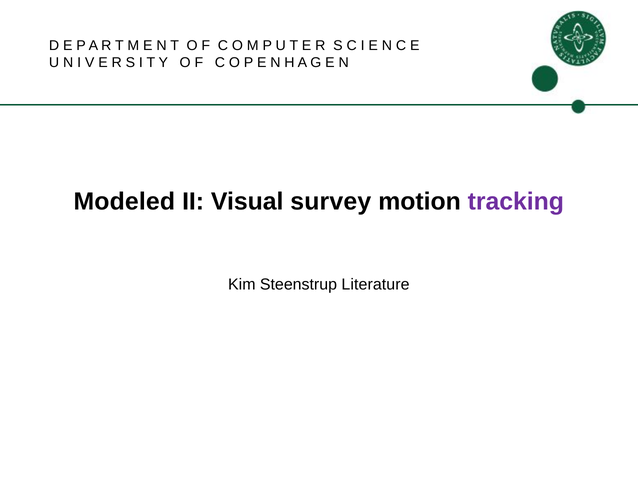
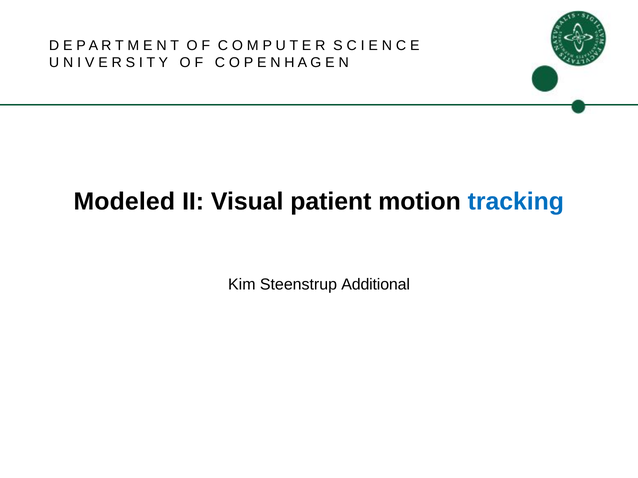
survey: survey -> patient
tracking colour: purple -> blue
Literature: Literature -> Additional
